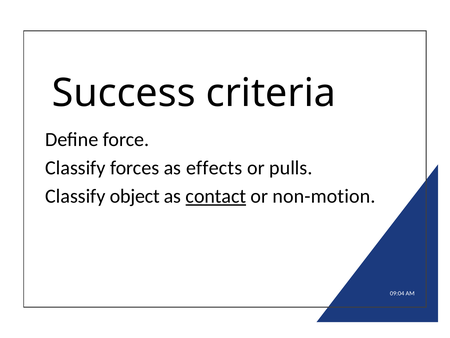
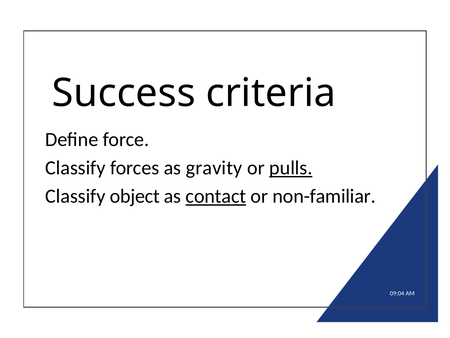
effects: effects -> gravity
pulls underline: none -> present
non-motion: non-motion -> non-familiar
